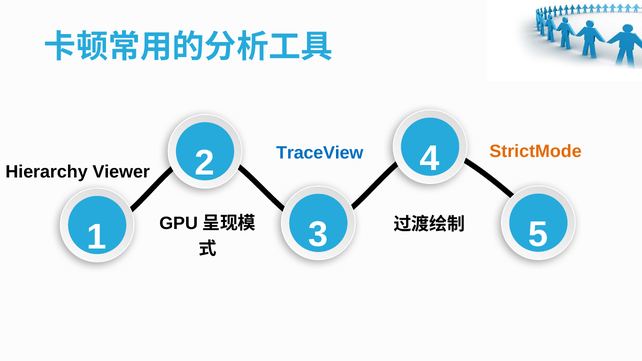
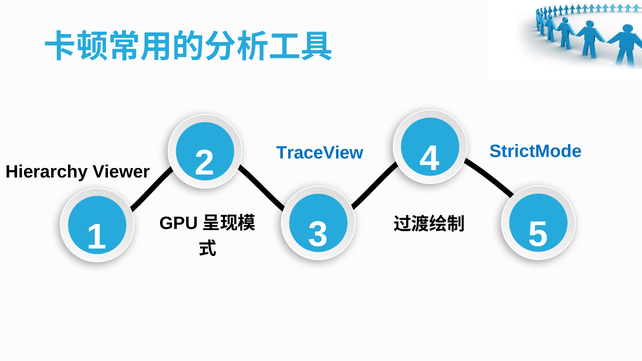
StrictMode colour: orange -> blue
